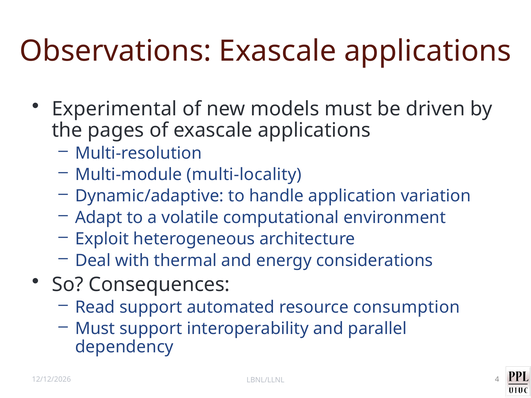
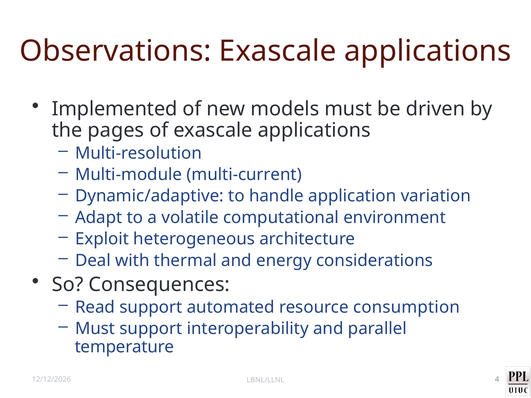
Experimental: Experimental -> Implemented
multi-locality: multi-locality -> multi-current
dependency: dependency -> temperature
